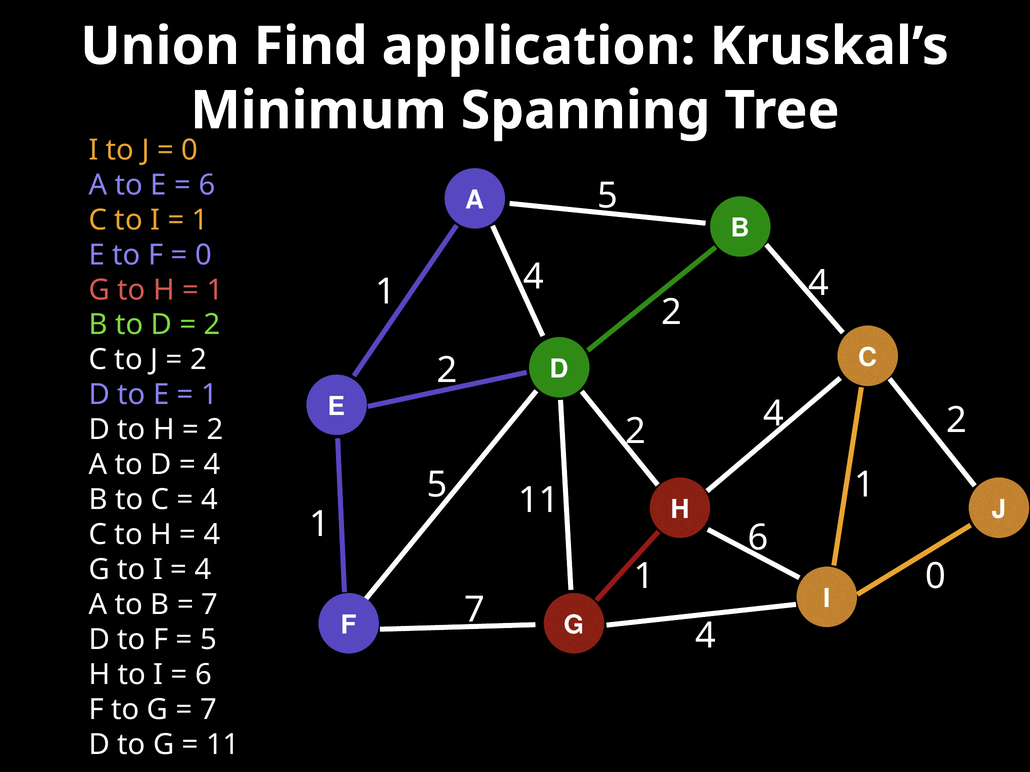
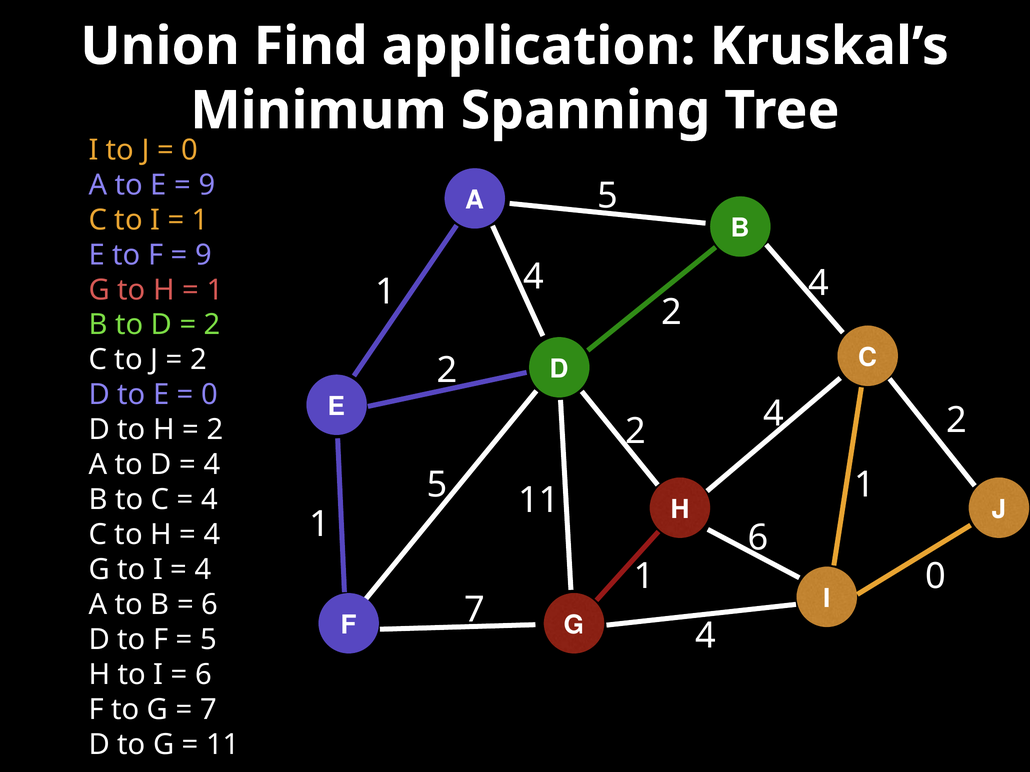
6 at (207, 185): 6 -> 9
0 at (203, 255): 0 -> 9
1 at (210, 395): 1 -> 0
7 at (210, 605): 7 -> 6
